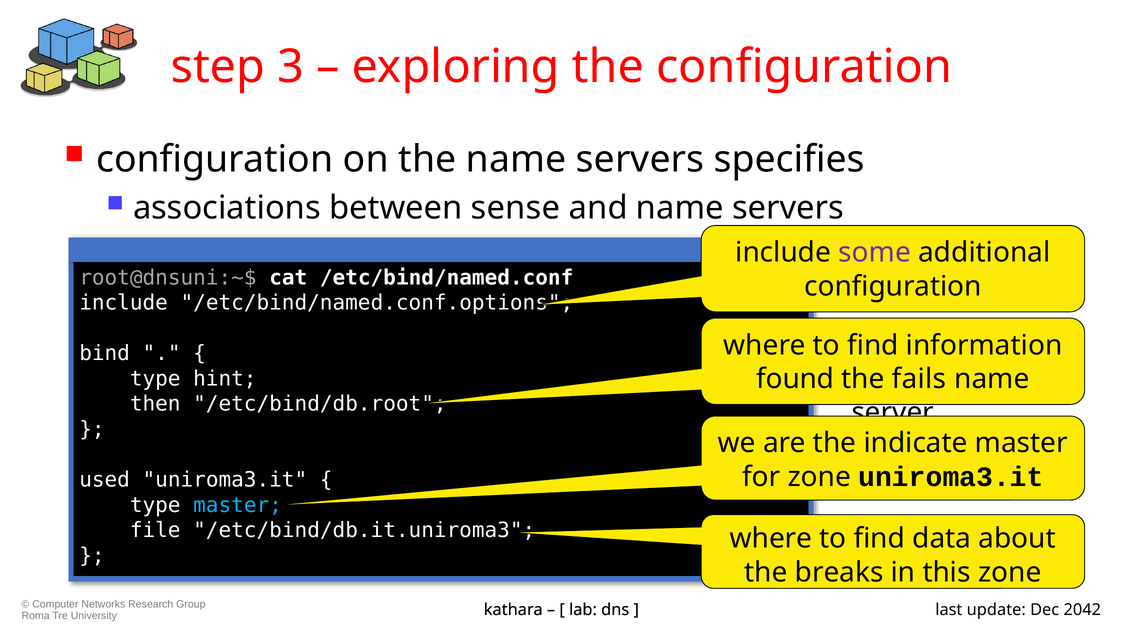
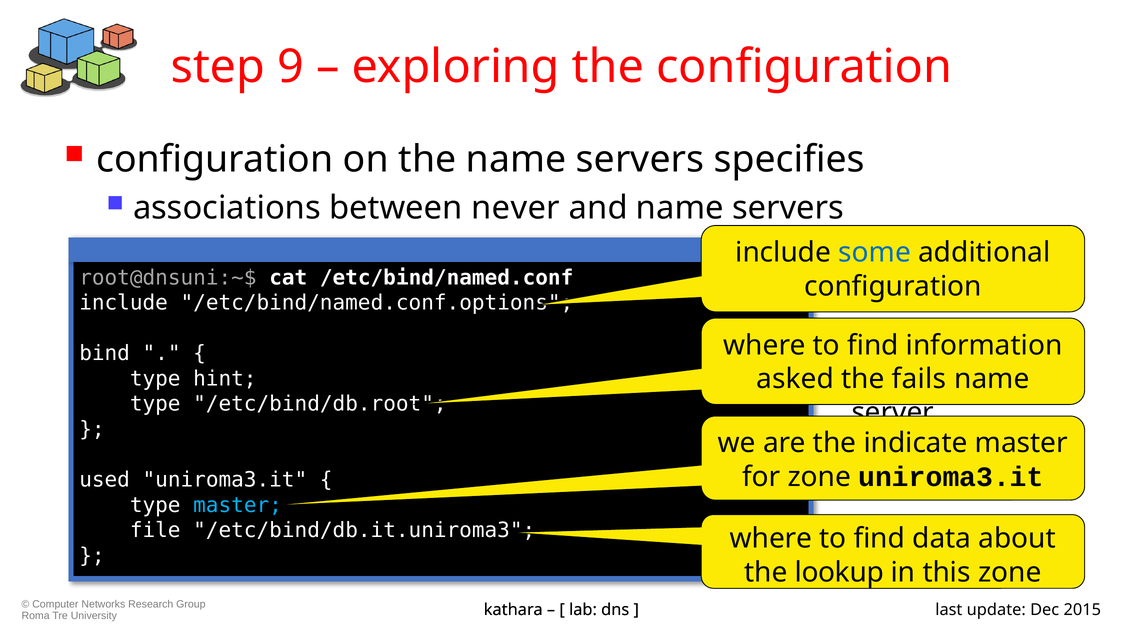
3: 3 -> 9
sense: sense -> never
some at (875, 253) colour: purple -> blue
found: found -> asked
then at (155, 404): then -> type
breaks: breaks -> lookup
2042: 2042 -> 2015
